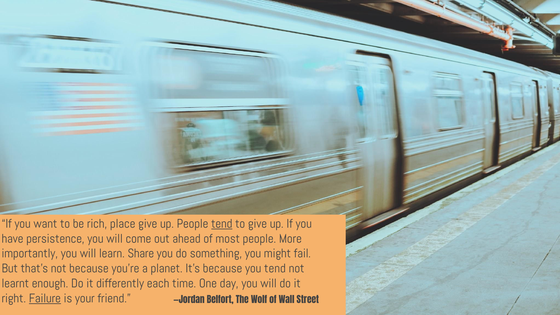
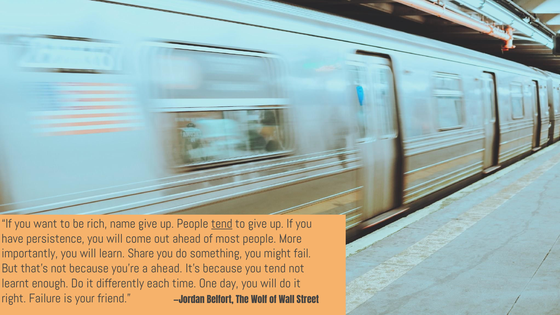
place: place -> name
a planet: planet -> ahead
Failure underline: present -> none
